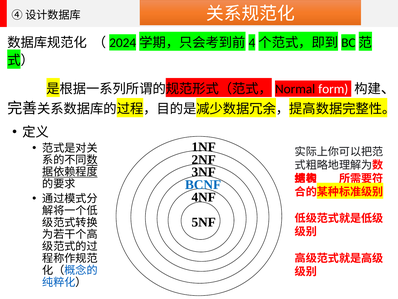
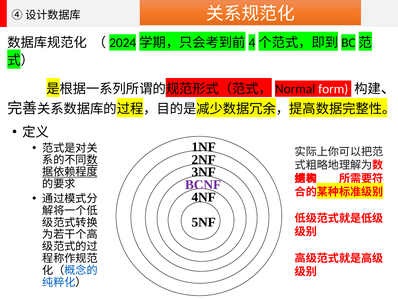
BCNF colour: blue -> purple
